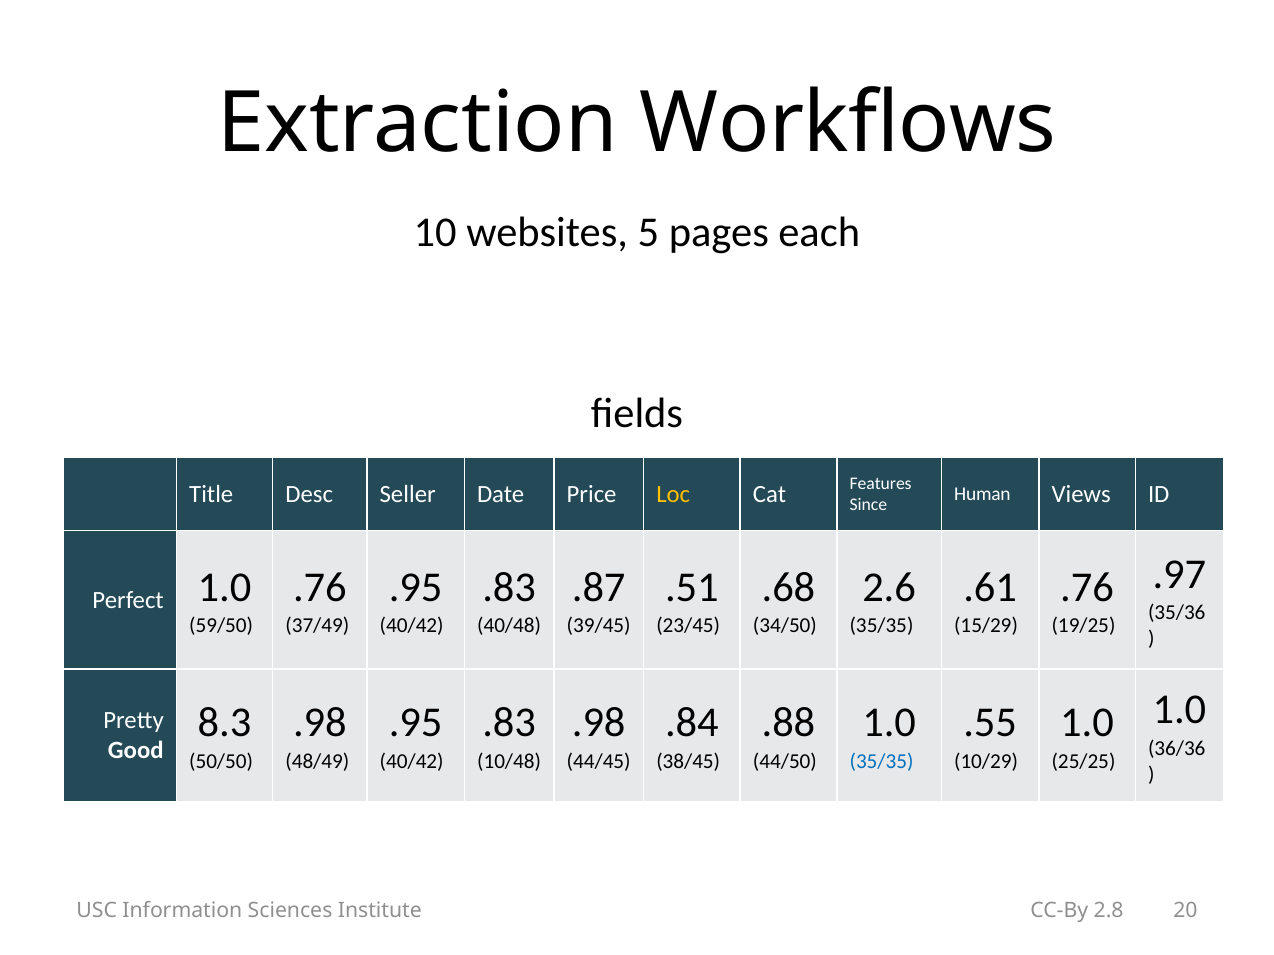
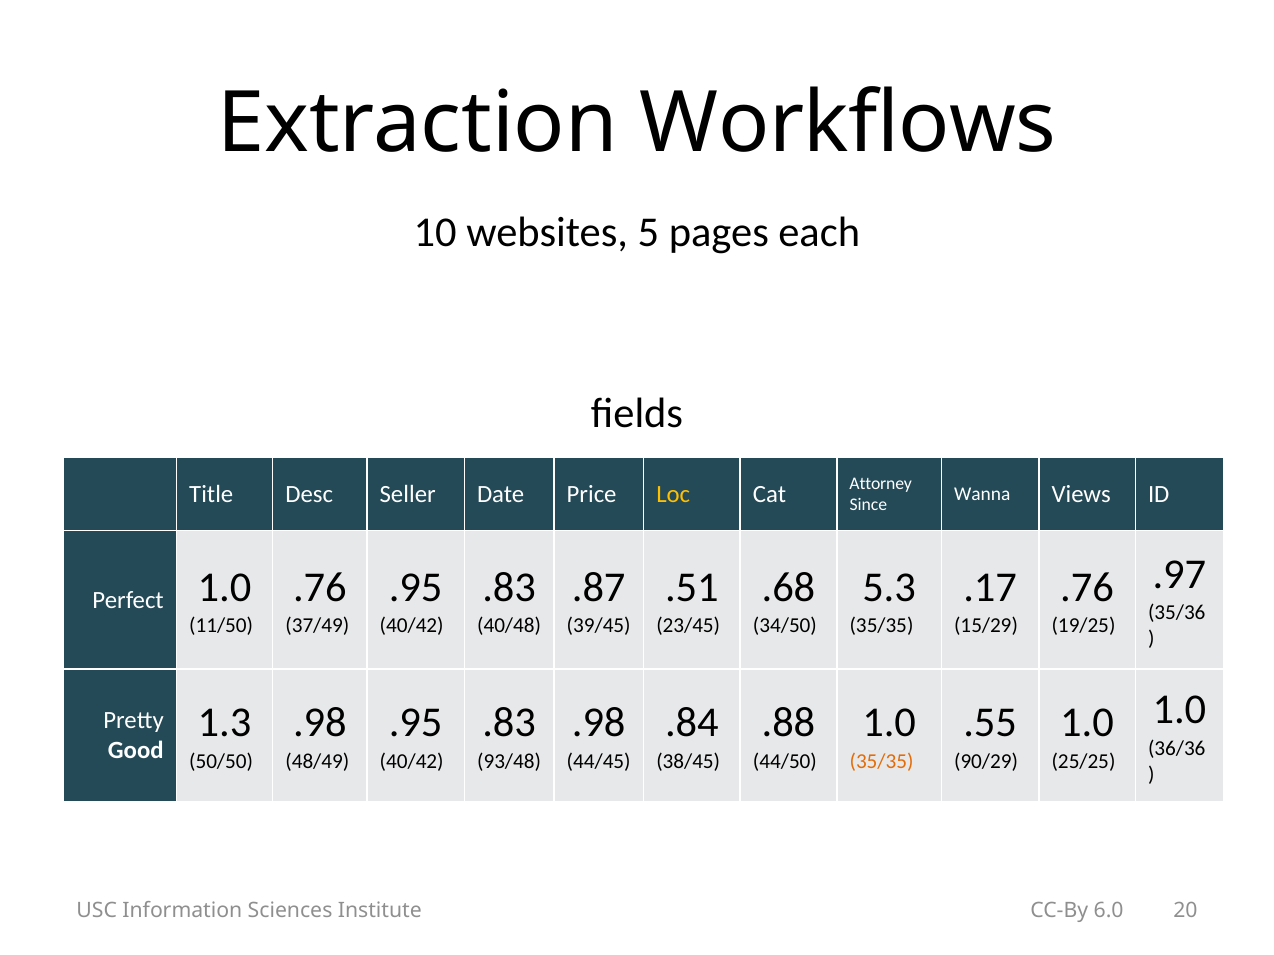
Features: Features -> Attorney
Human: Human -> Wanna
2.6: 2.6 -> 5.3
.61: .61 -> .17
59/50: 59/50 -> 11/50
8.3: 8.3 -> 1.3
10/48: 10/48 -> 93/48
35/35 at (882, 762) colour: blue -> orange
10/29: 10/29 -> 90/29
2.8: 2.8 -> 6.0
